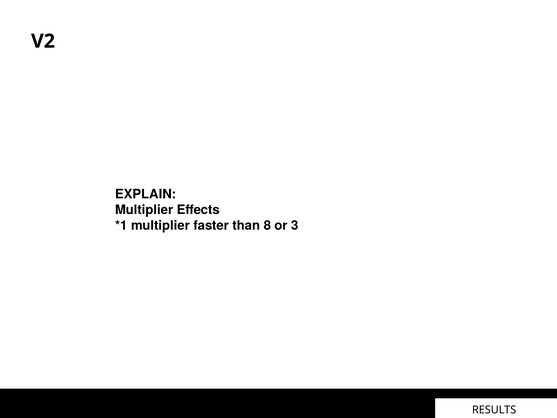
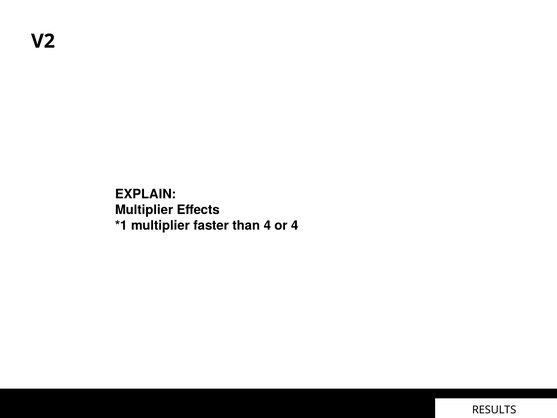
than 8: 8 -> 4
or 3: 3 -> 4
